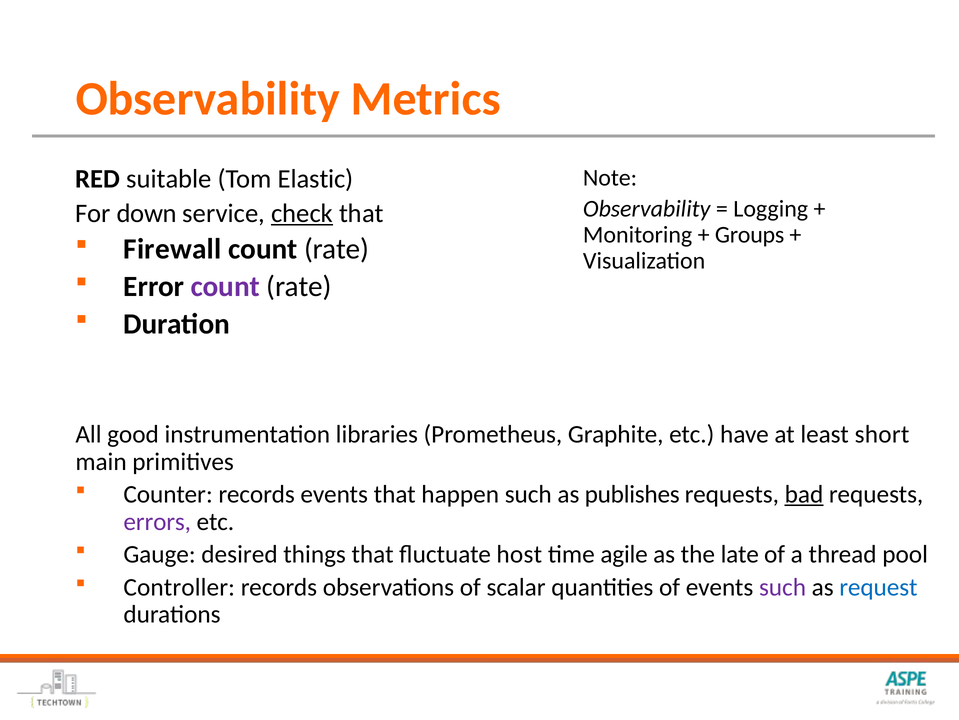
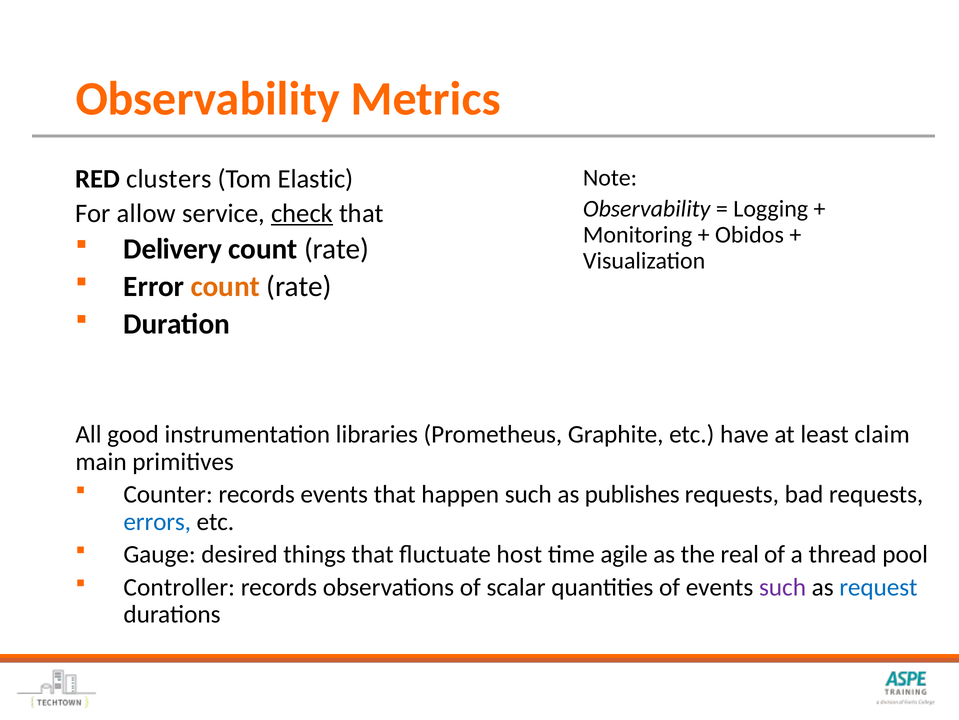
suitable: suitable -> clusters
down: down -> allow
Groups: Groups -> Obidos
Firewall: Firewall -> Delivery
count at (225, 286) colour: purple -> orange
short: short -> claim
bad underline: present -> none
errors colour: purple -> blue
late: late -> real
